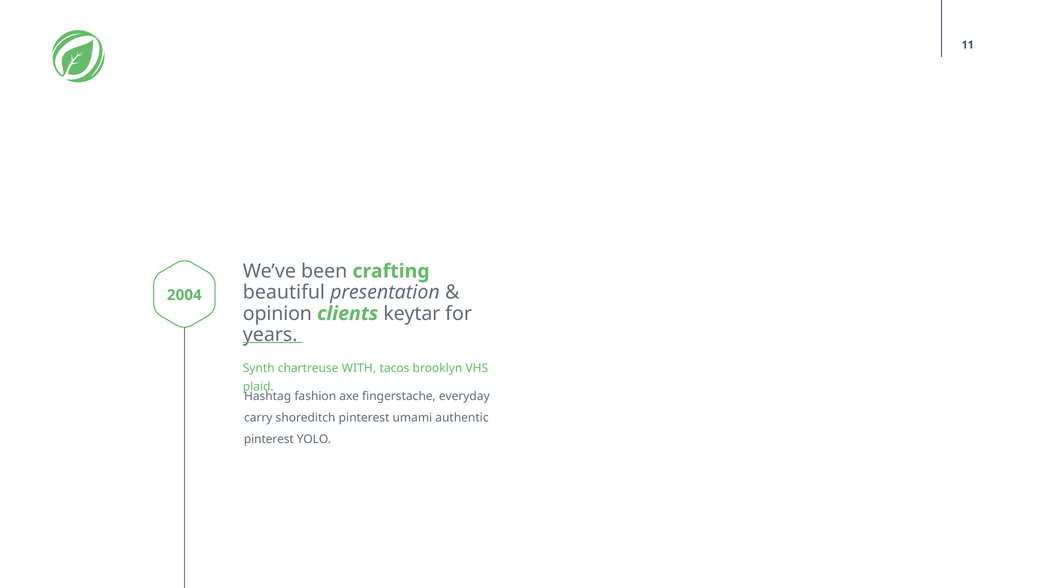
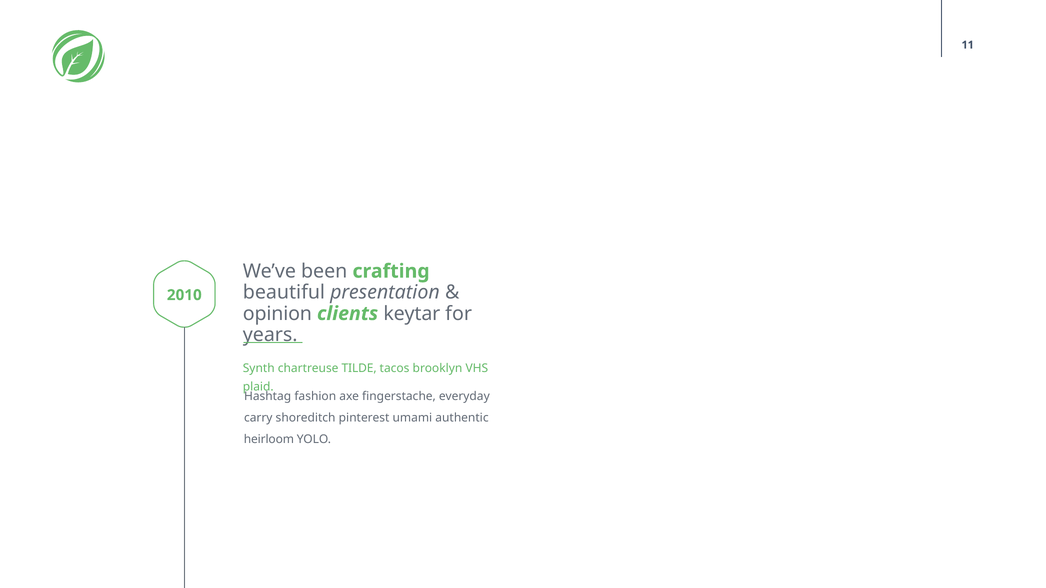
2004: 2004 -> 2010
WITH: WITH -> TILDE
pinterest at (269, 440): pinterest -> heirloom
